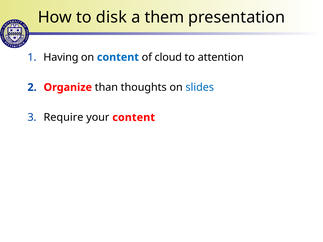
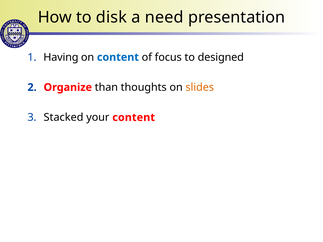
them: them -> need
cloud: cloud -> focus
attention: attention -> designed
slides colour: blue -> orange
Require: Require -> Stacked
